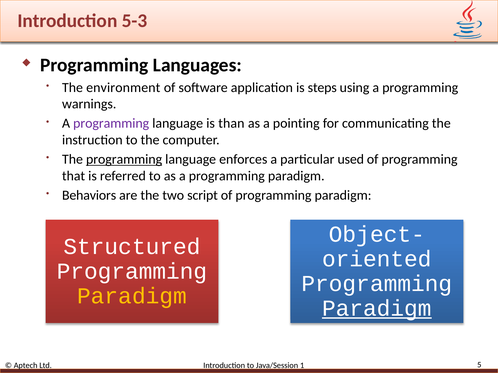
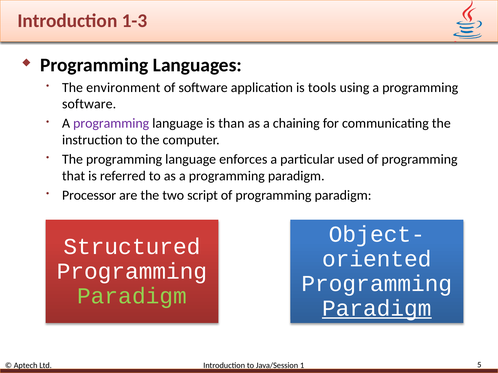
5-3: 5-3 -> 1-3
steps: steps -> tools
warnings at (89, 104): warnings -> software
pointing: pointing -> chaining
programming at (124, 160) underline: present -> none
Behaviors: Behaviors -> Processor
Paradigm at (132, 296) colour: yellow -> light green
